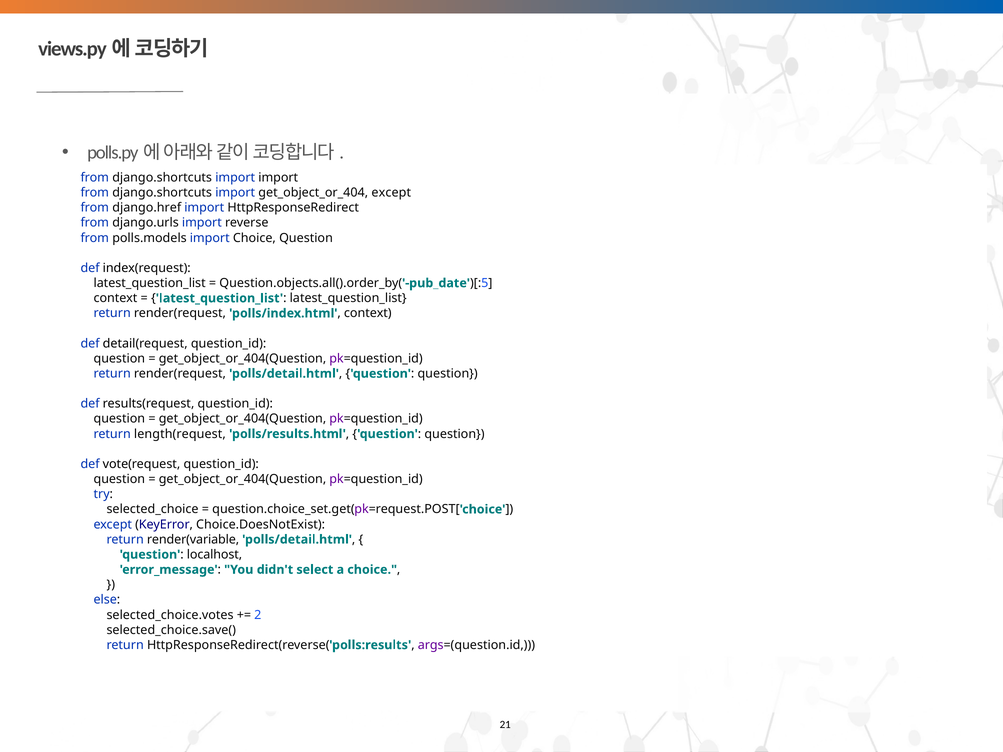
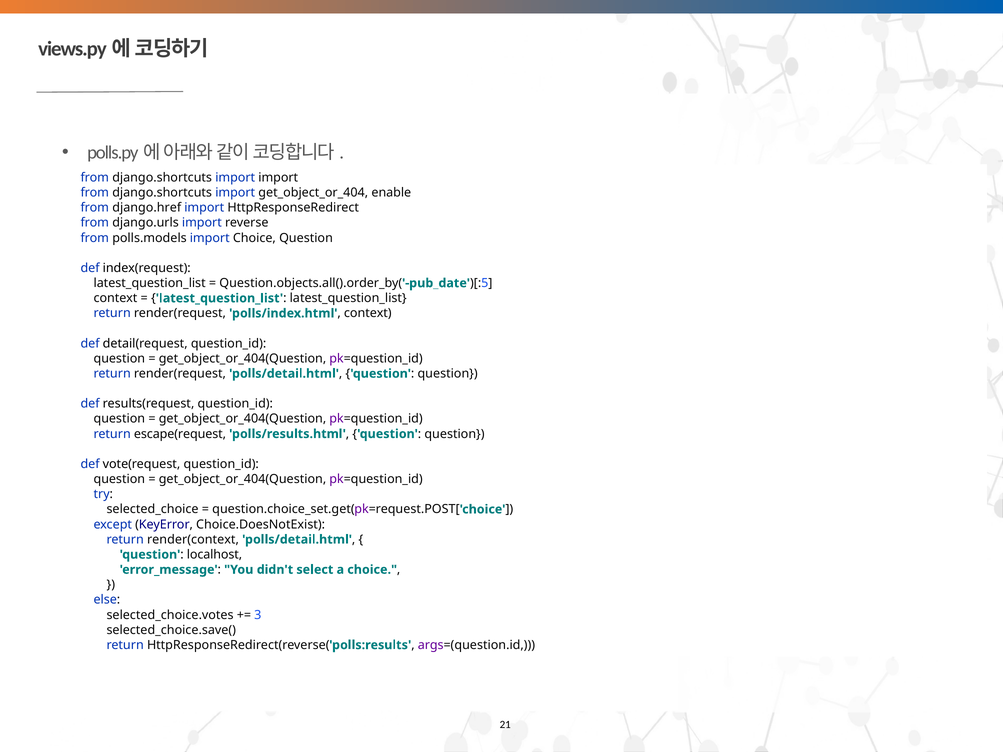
get_object_or_404 except: except -> enable
length(request: length(request -> escape(request
render(variable: render(variable -> render(context
2: 2 -> 3
